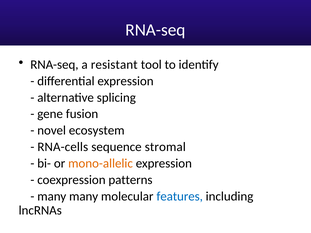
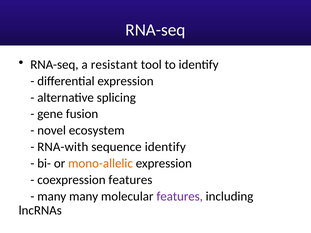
RNA-cells: RNA-cells -> RNA-with
sequence stromal: stromal -> identify
coexpression patterns: patterns -> features
features at (180, 197) colour: blue -> purple
